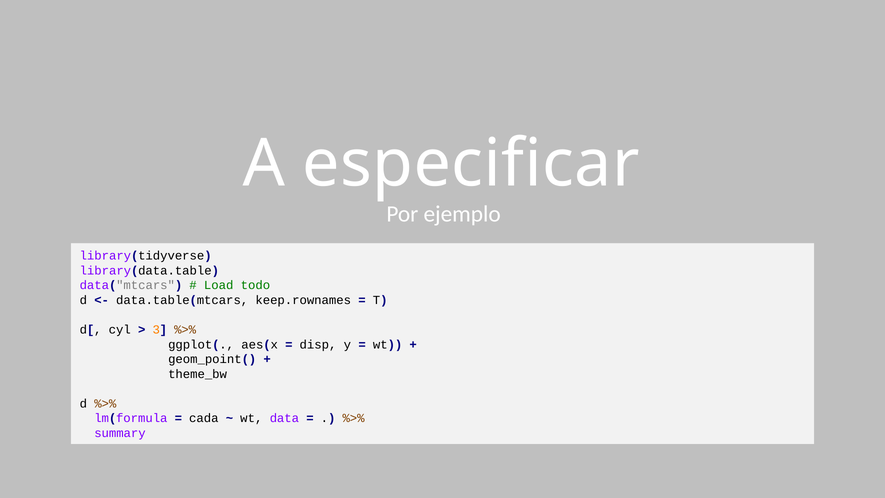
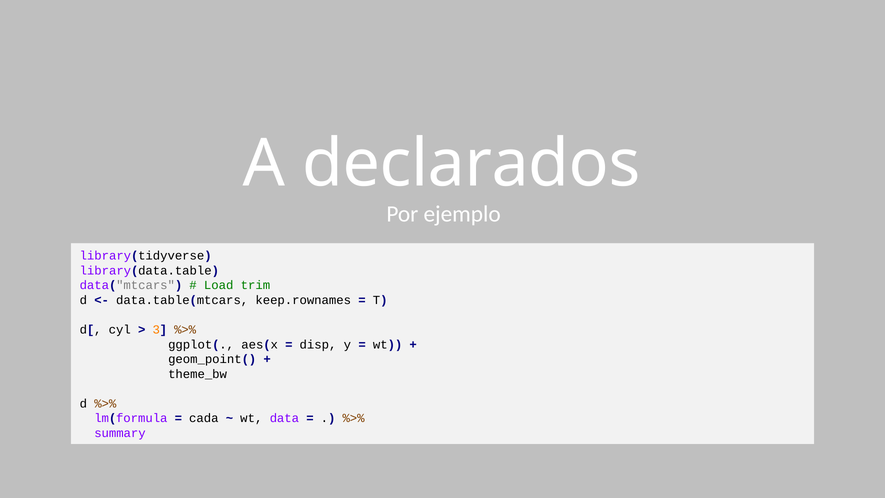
especificar: especificar -> declarados
todo: todo -> trim
